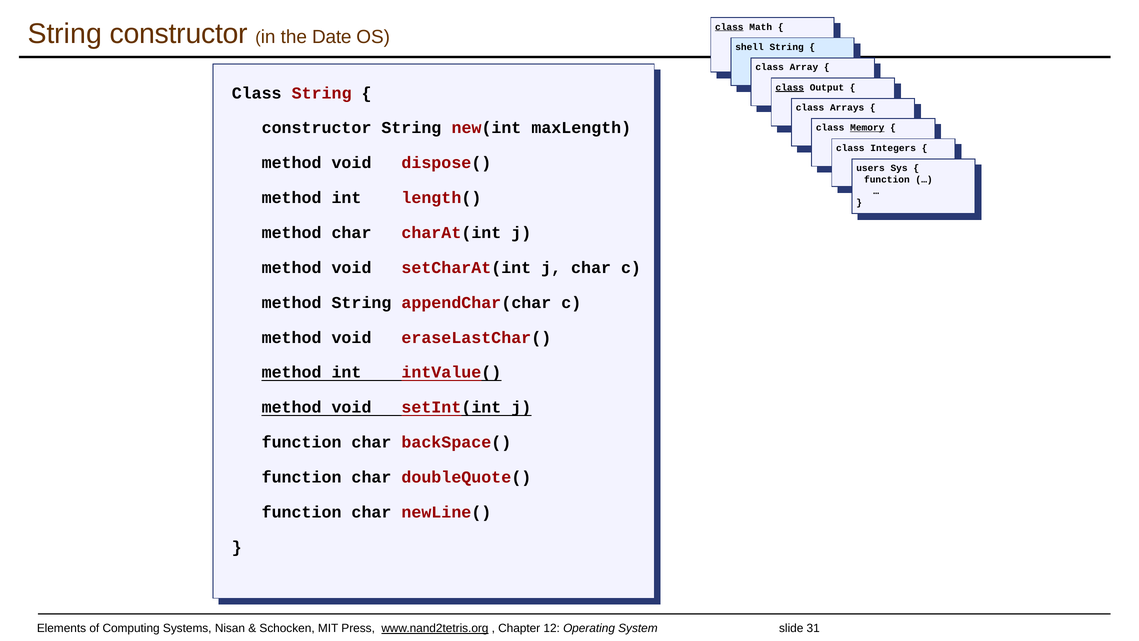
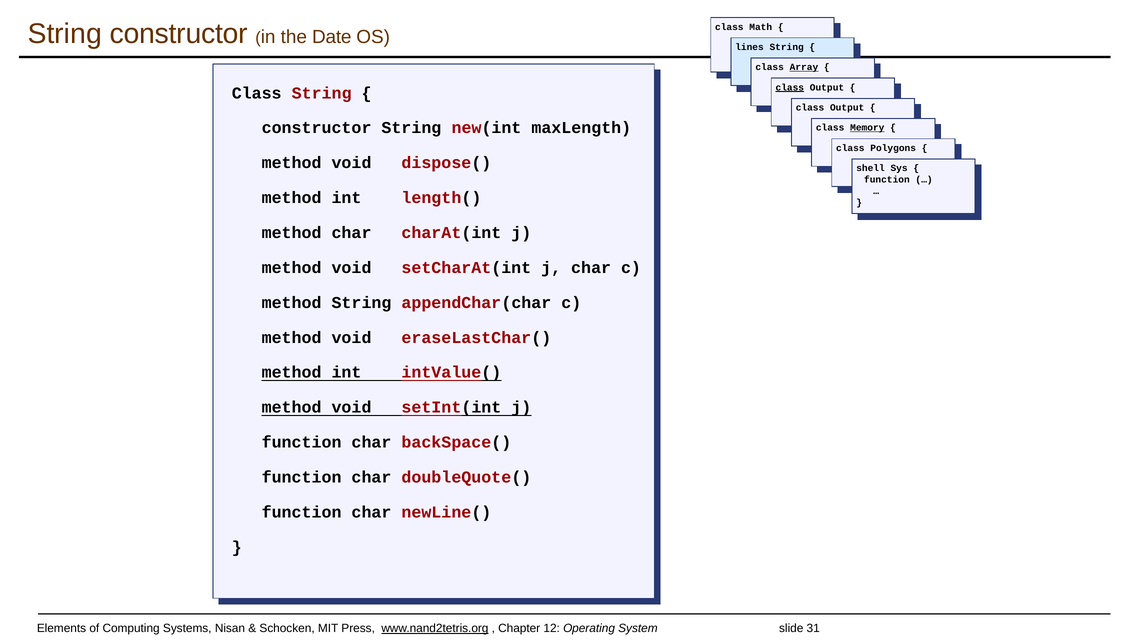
class at (729, 27) underline: present -> none
shell: shell -> lines
Array at (804, 67) underline: none -> present
Arrays at (847, 108): Arrays -> Output
Integers: Integers -> Polygons
users: users -> shell
